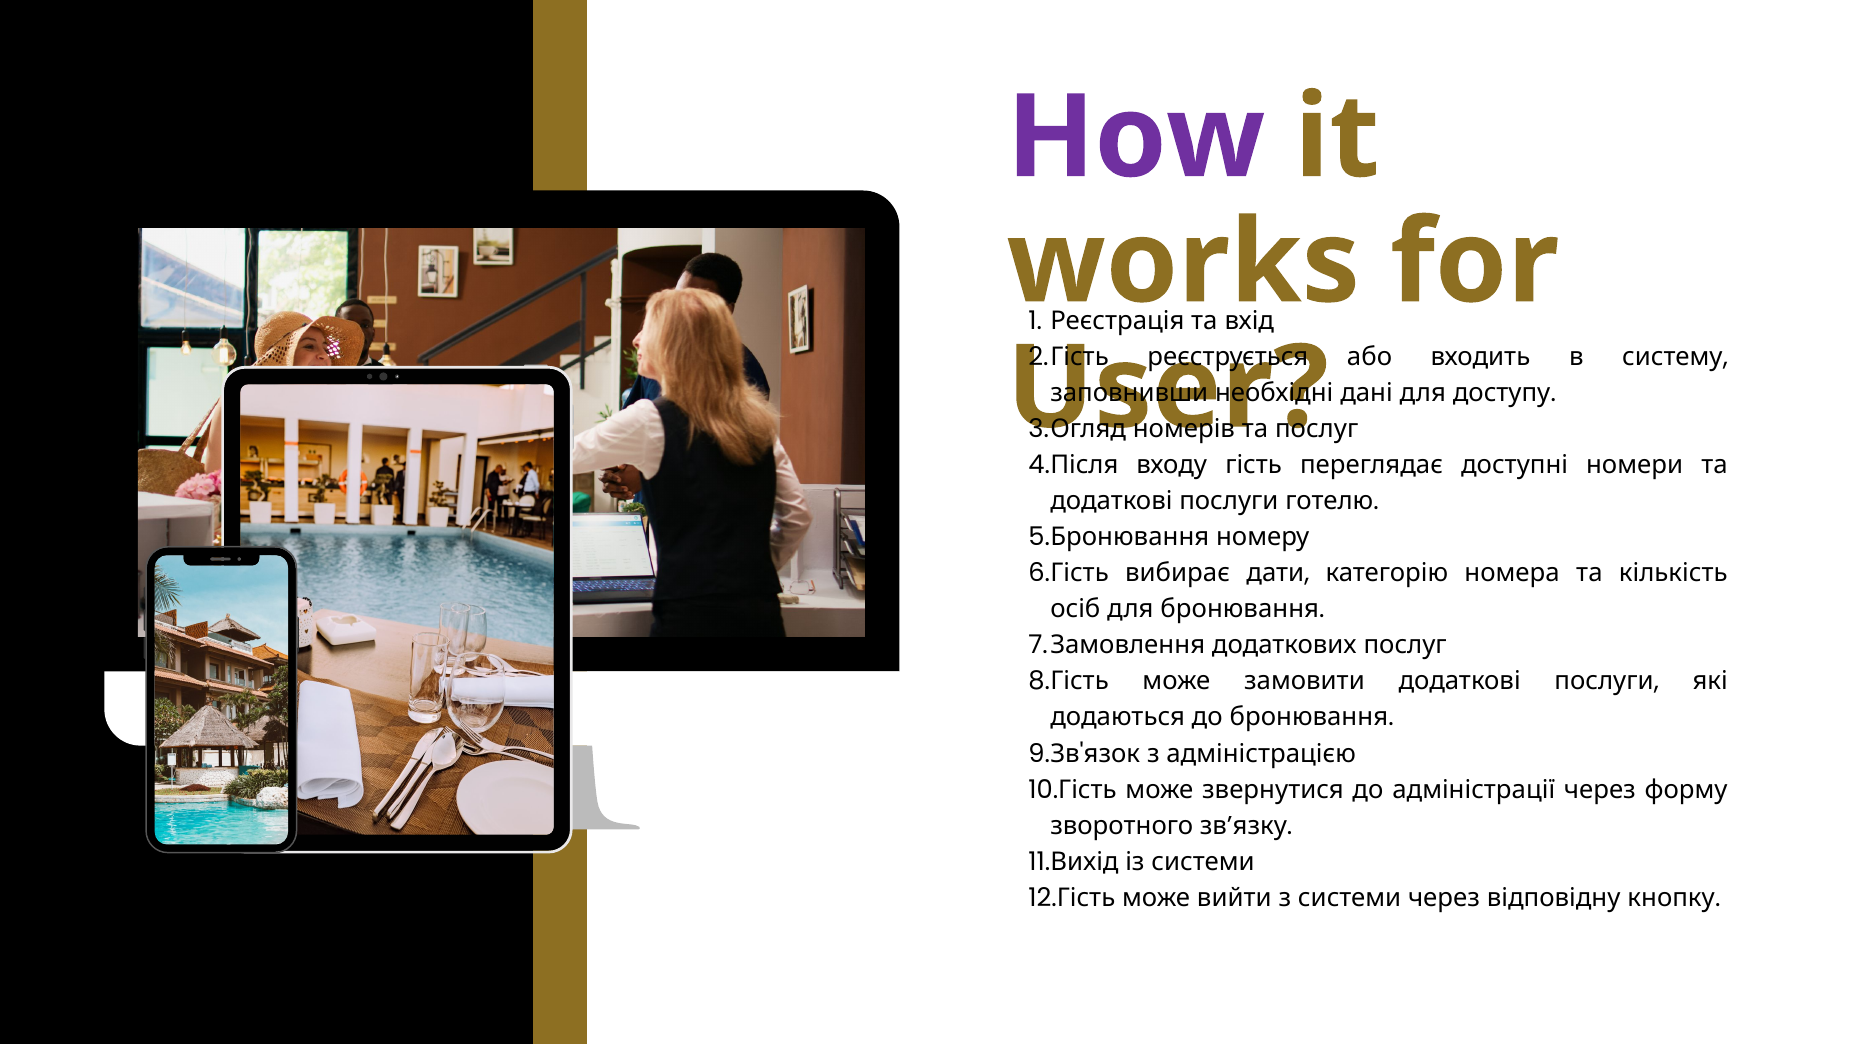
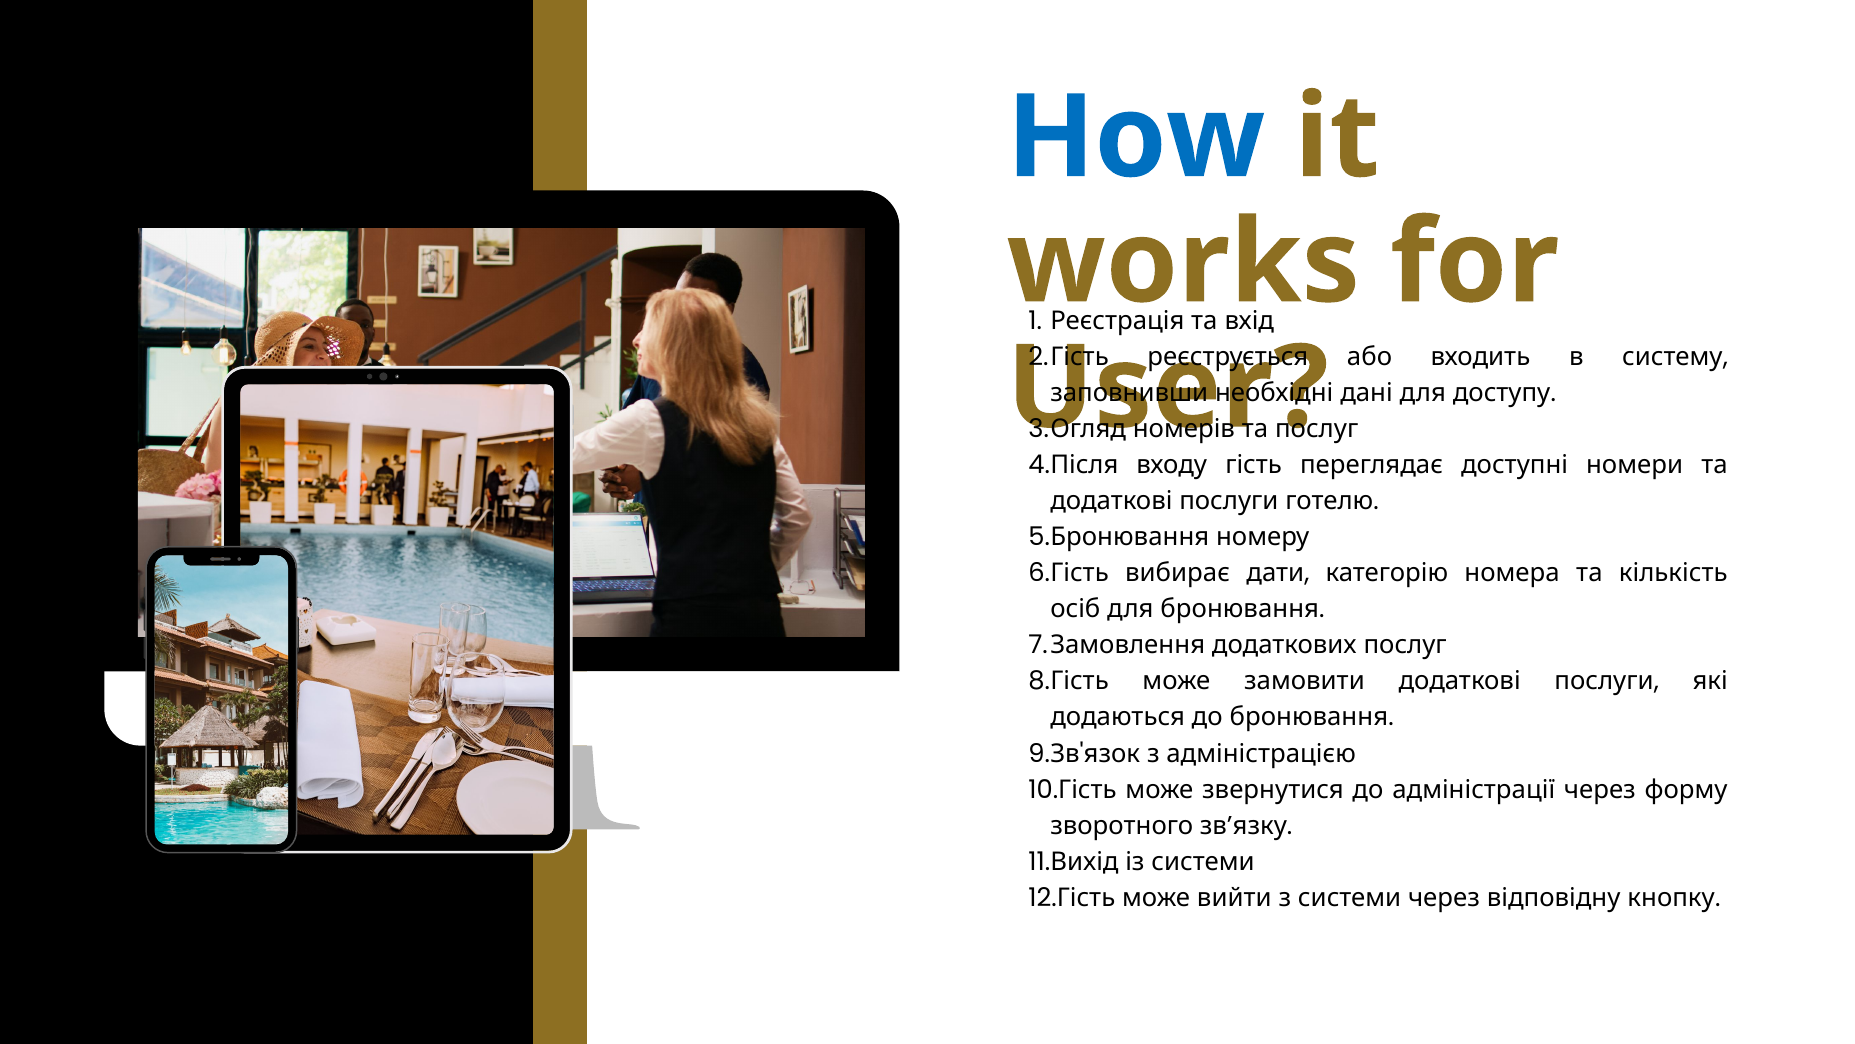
How colour: purple -> blue
